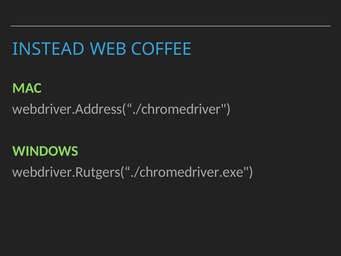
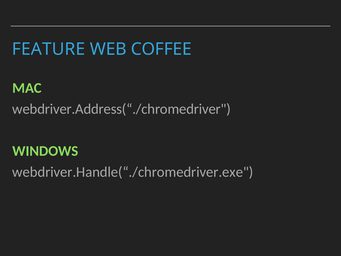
INSTEAD: INSTEAD -> FEATURE
webdriver.Rutgers(“./chromedriver.exe: webdriver.Rutgers(“./chromedriver.exe -> webdriver.Handle(“./chromedriver.exe
